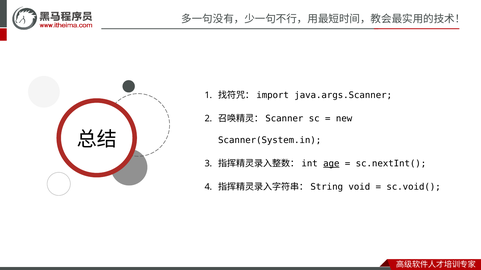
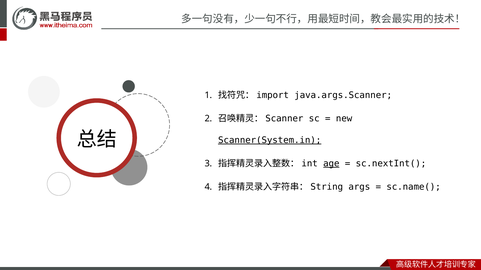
Scanner(System.in underline: none -> present
void: void -> args
sc.void(: sc.void( -> sc.name(
